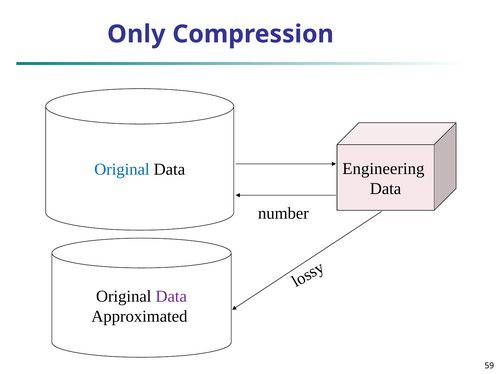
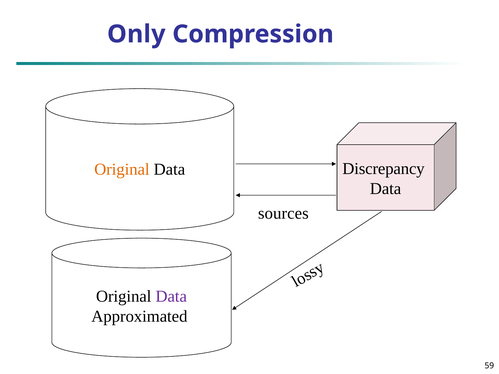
Original at (122, 170) colour: blue -> orange
Engineering: Engineering -> Discrepancy
number: number -> sources
